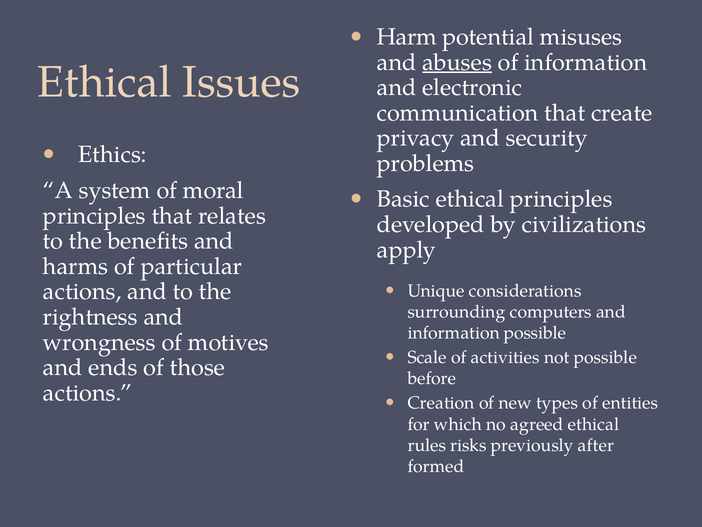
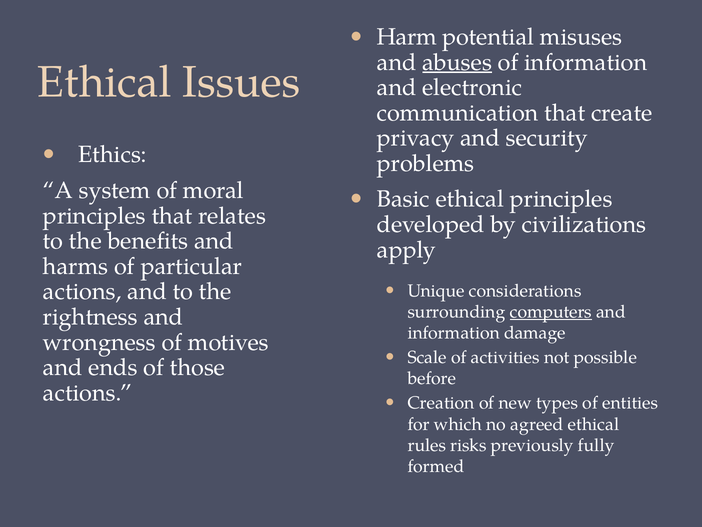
computers underline: none -> present
information possible: possible -> damage
after: after -> fully
